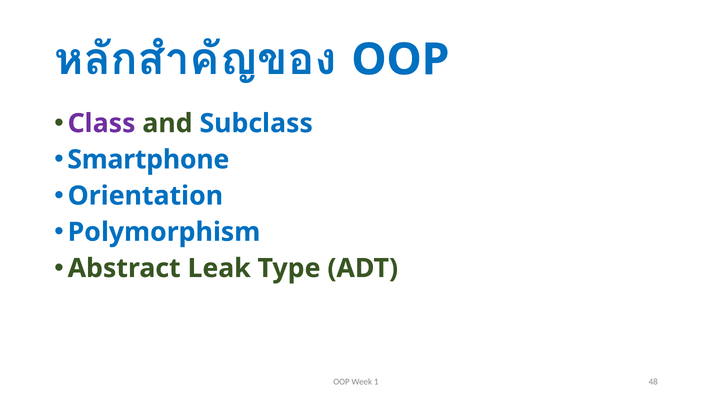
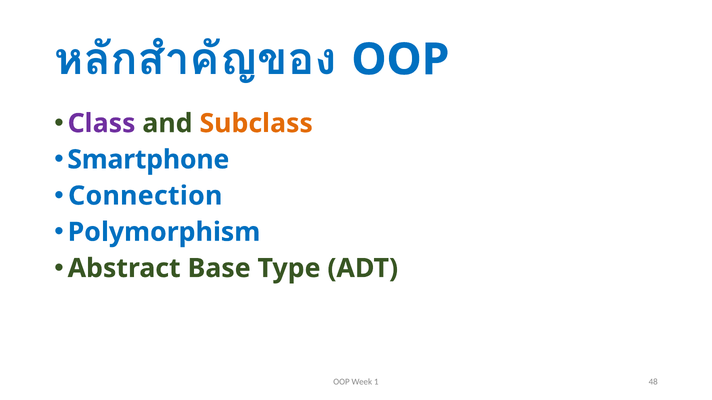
Subclass colour: blue -> orange
Orientation: Orientation -> Connection
Leak: Leak -> Base
